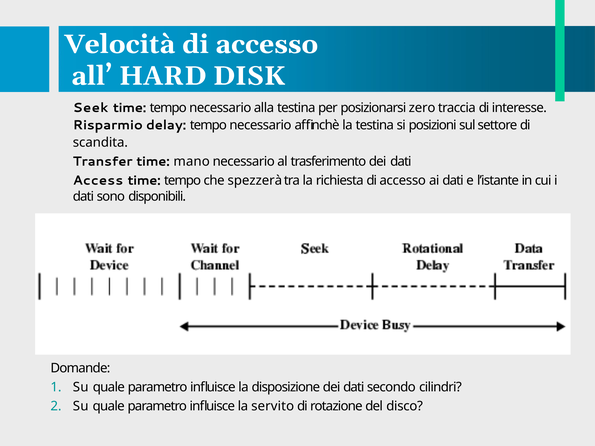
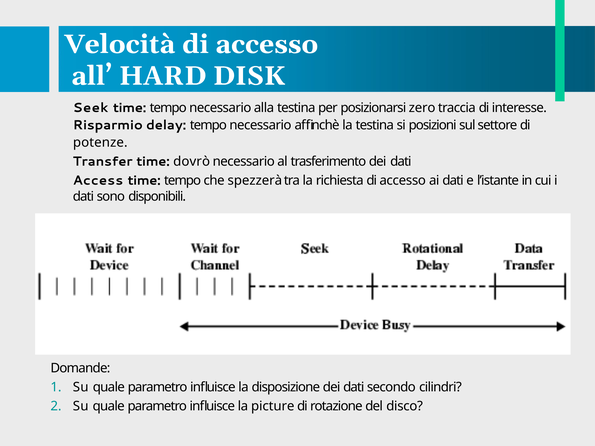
scandita: scandita -> potenze
mano: mano -> dovrò
servito: servito -> picture
